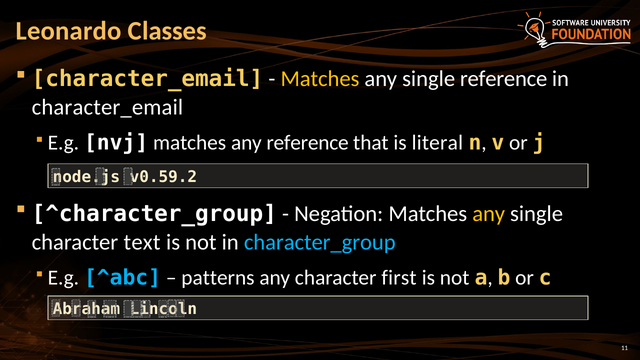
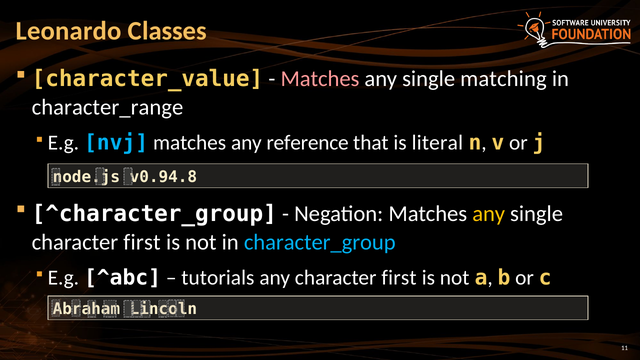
character_email at (147, 79): character_email -> character_value
Matches at (320, 79) colour: yellow -> pink
single reference: reference -> matching
character_email at (107, 107): character_email -> character_range
nvj colour: white -> light blue
v0.59.2: v0.59.2 -> v0.94.8
text at (142, 242): text -> first
^abc colour: light blue -> white
patterns: patterns -> tutorials
